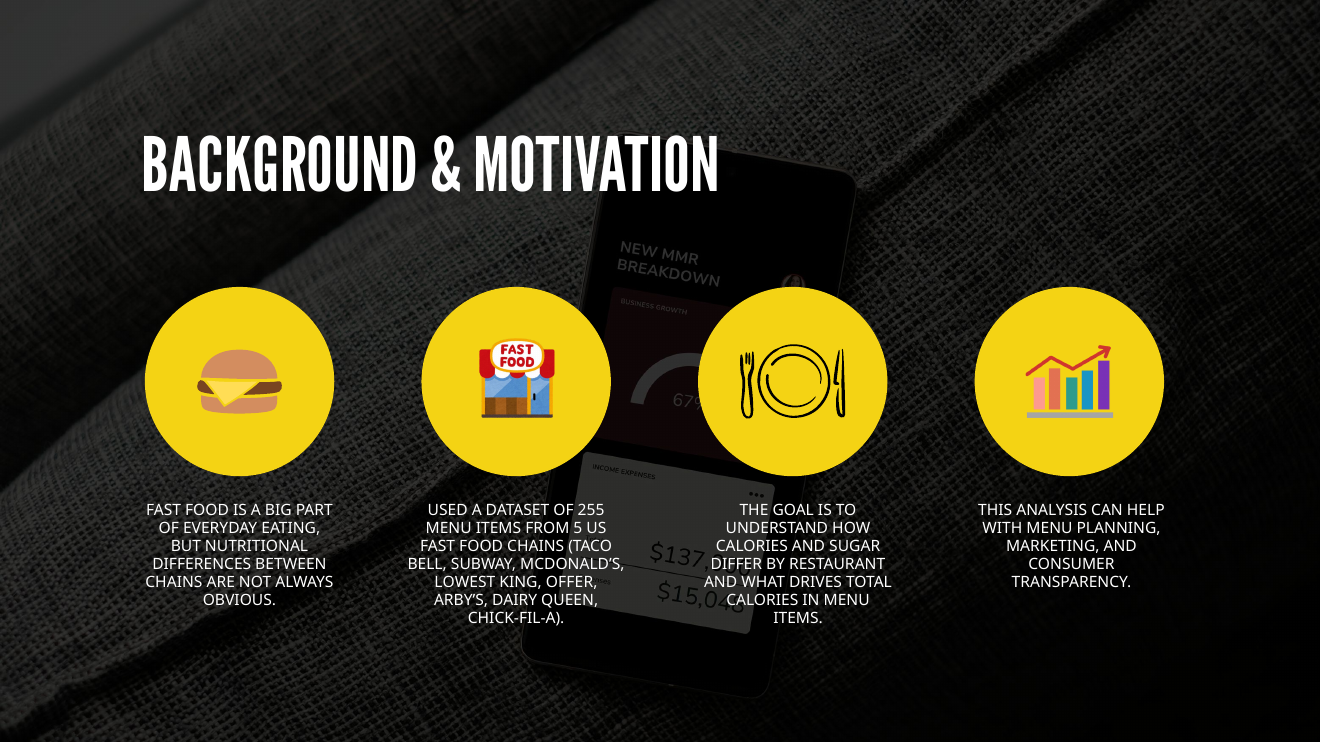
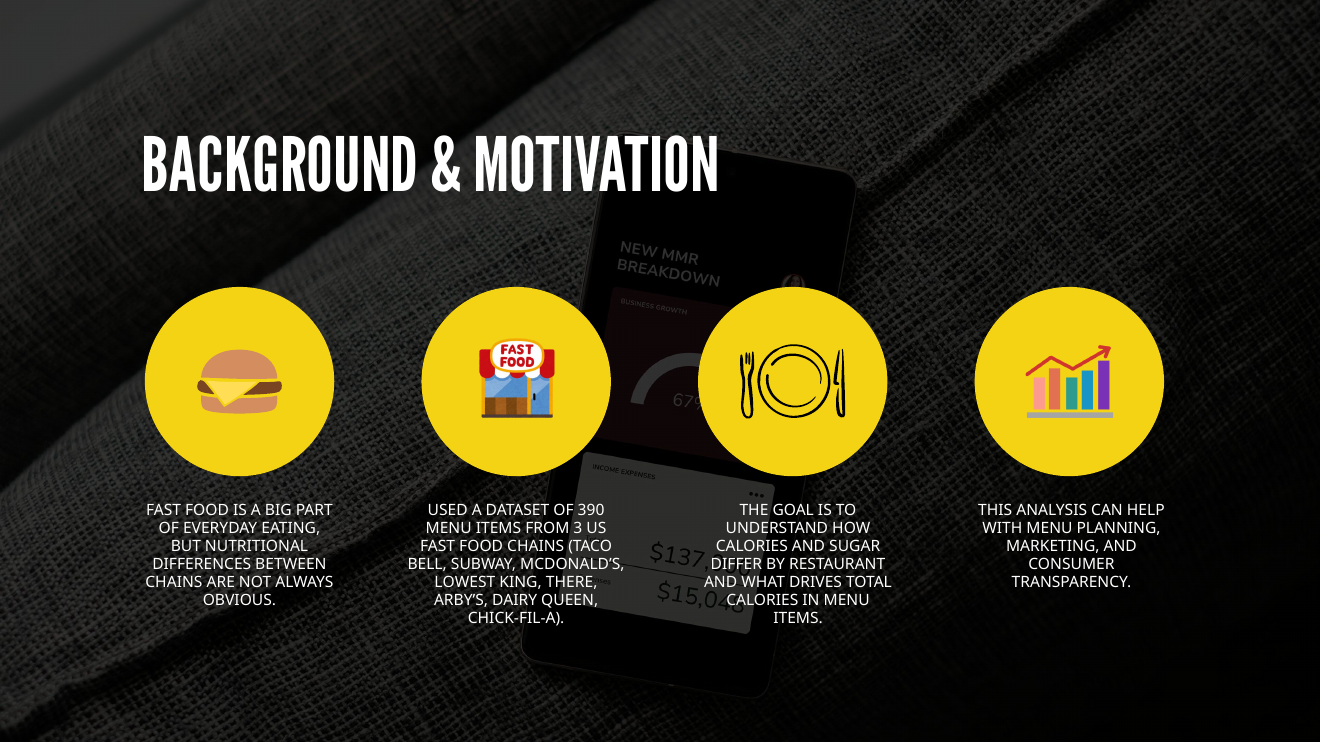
255: 255 -> 390
5: 5 -> 3
OFFER: OFFER -> THERE
